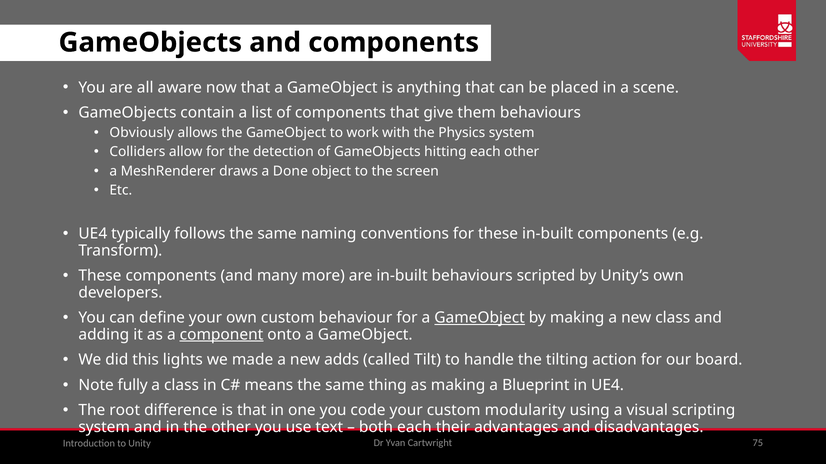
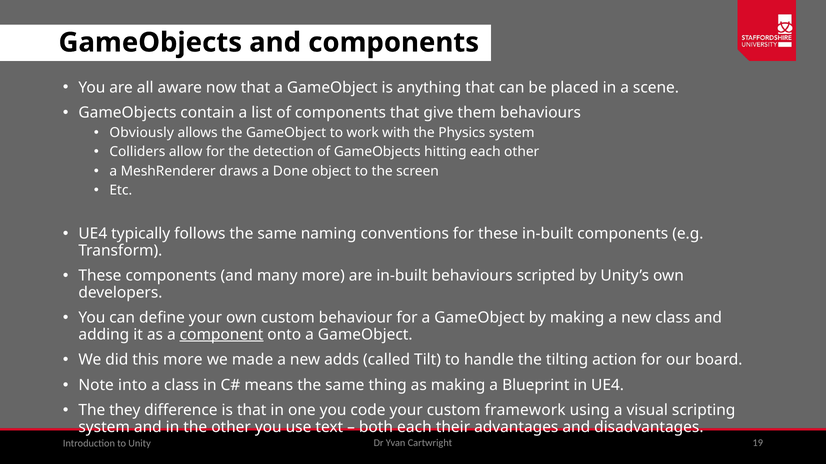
GameObject at (480, 318) underline: present -> none
this lights: lights -> more
fully: fully -> into
root: root -> they
modularity: modularity -> framework
75: 75 -> 19
